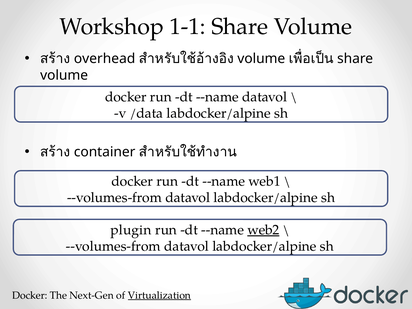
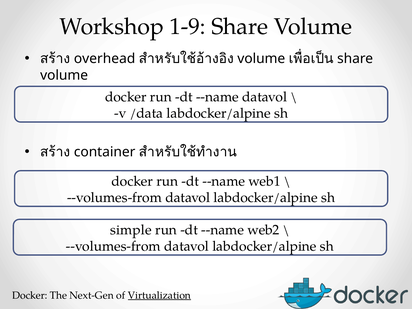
1-1: 1-1 -> 1-9
plugin: plugin -> simple
web2 underline: present -> none
